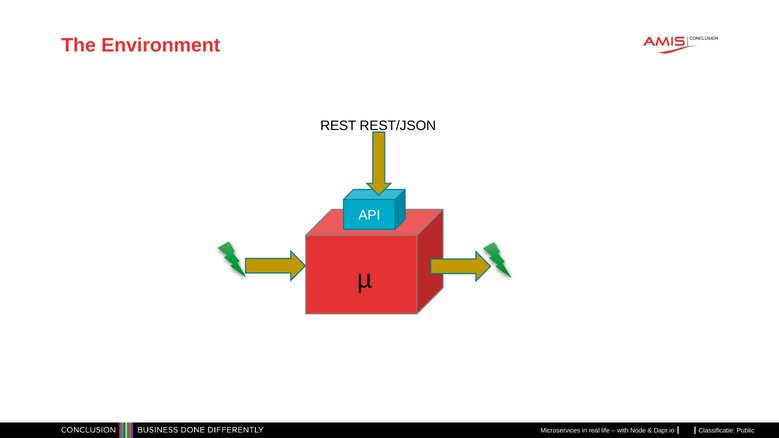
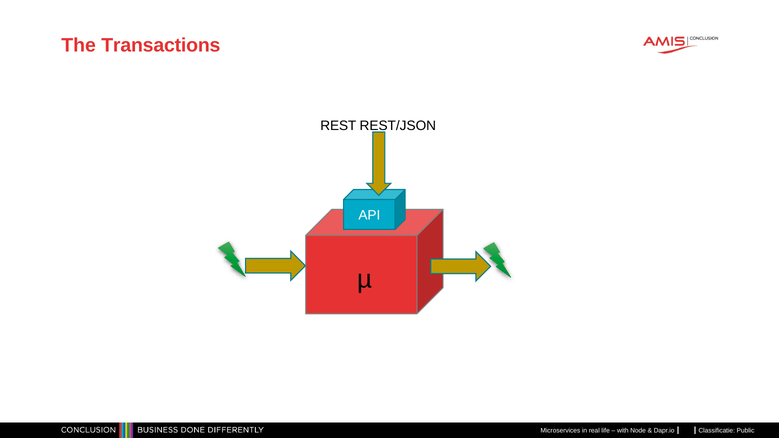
Environment: Environment -> Transactions
